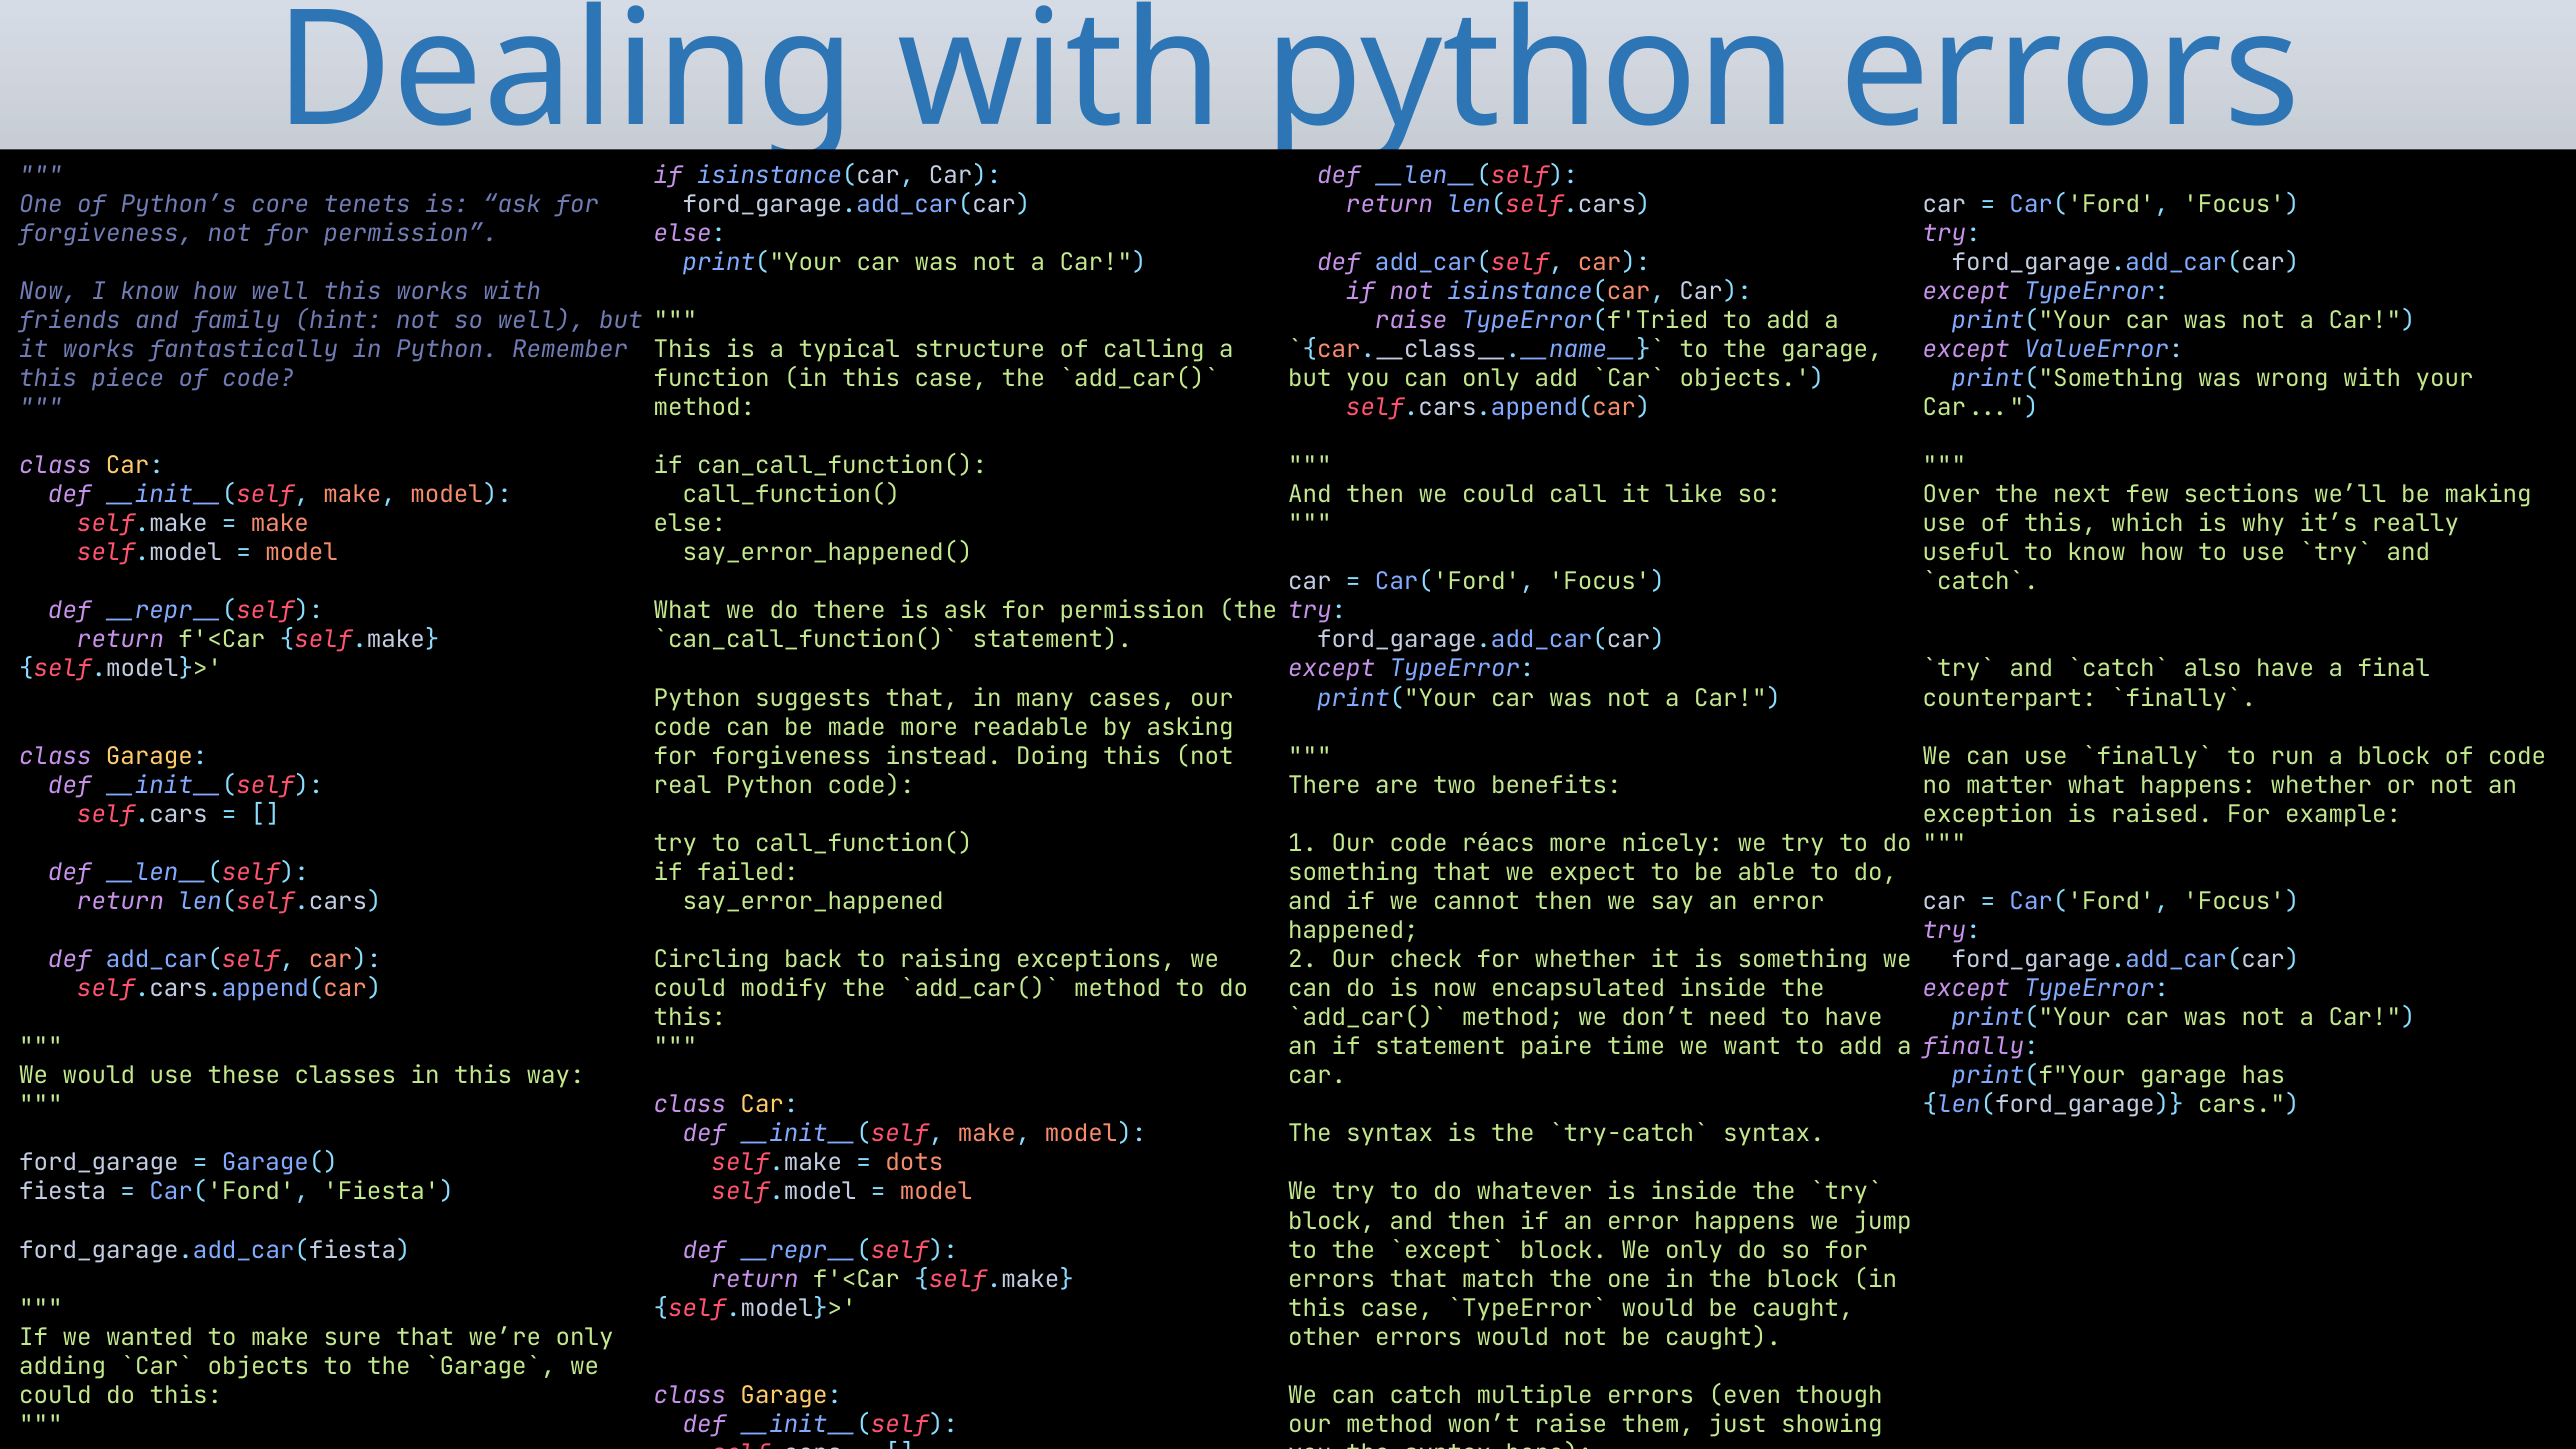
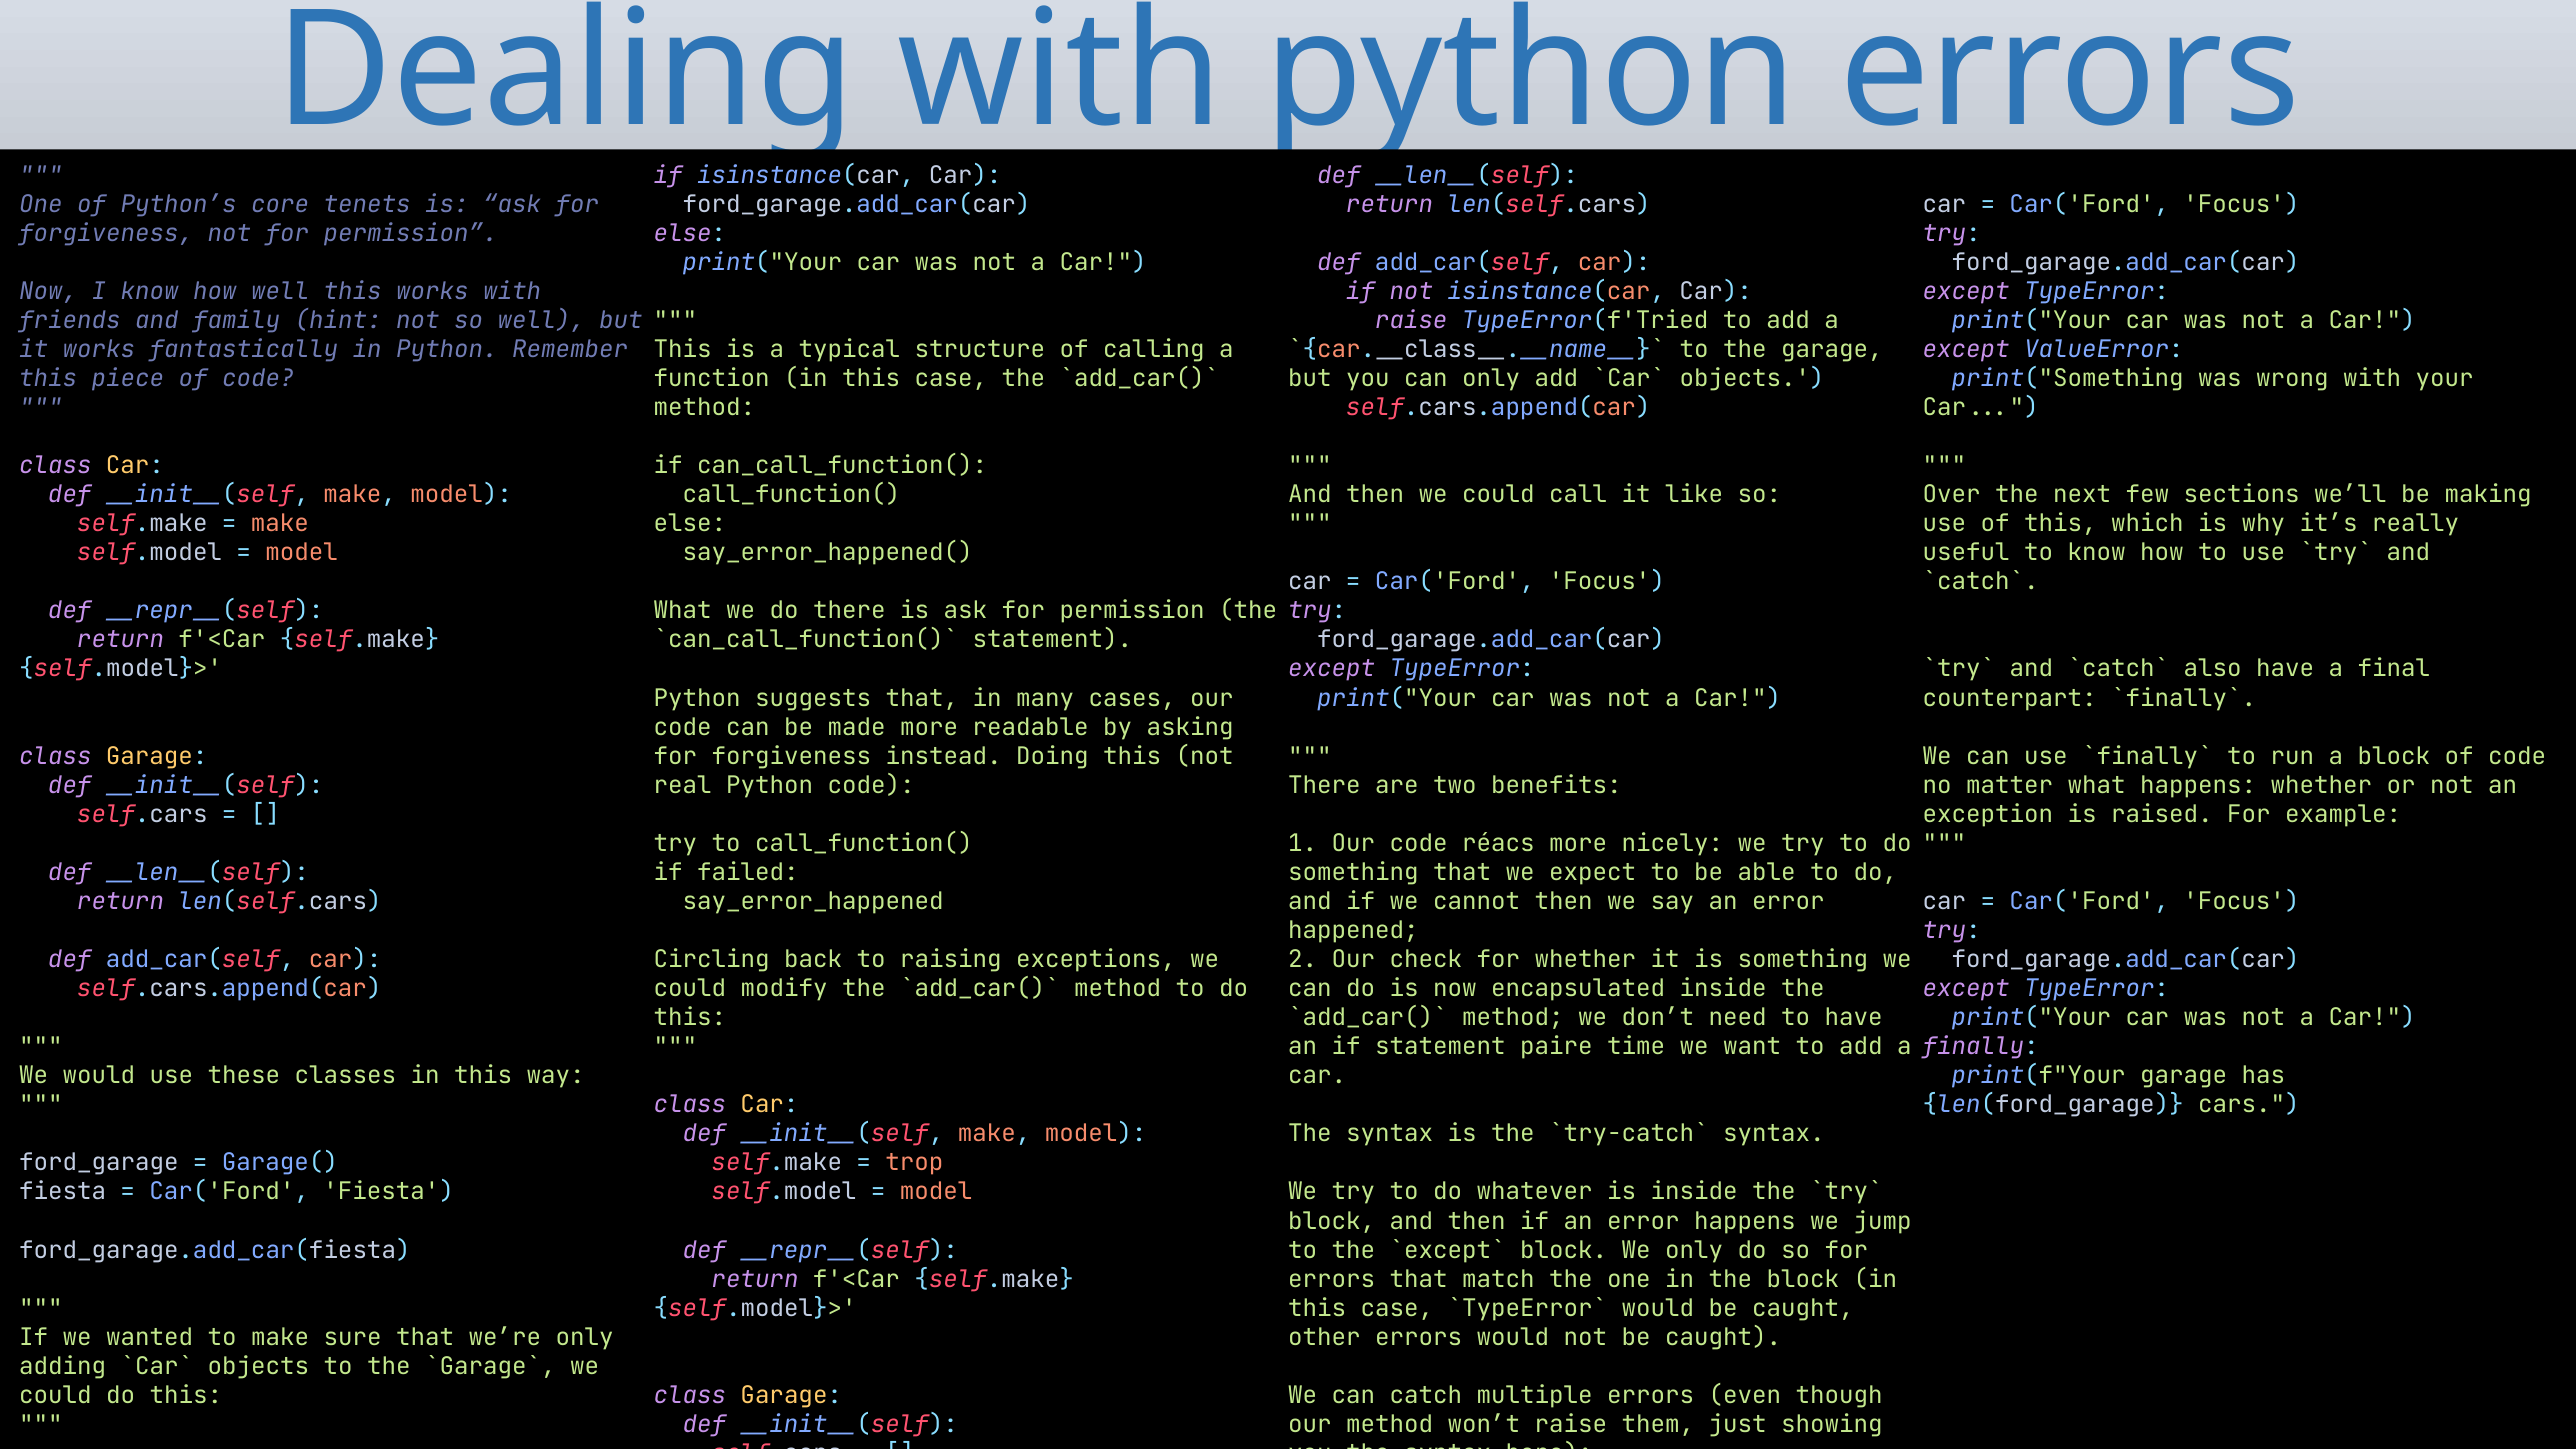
dots: dots -> trop
